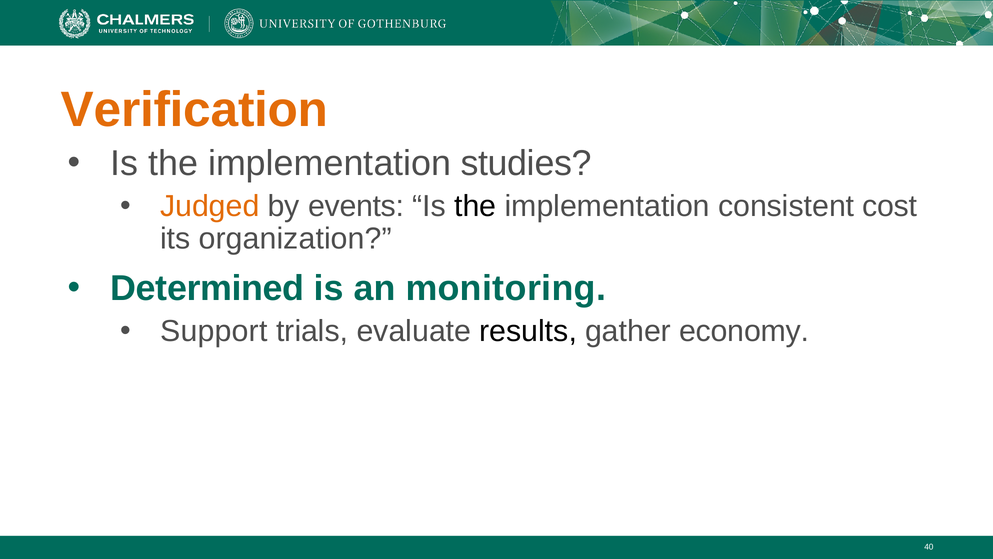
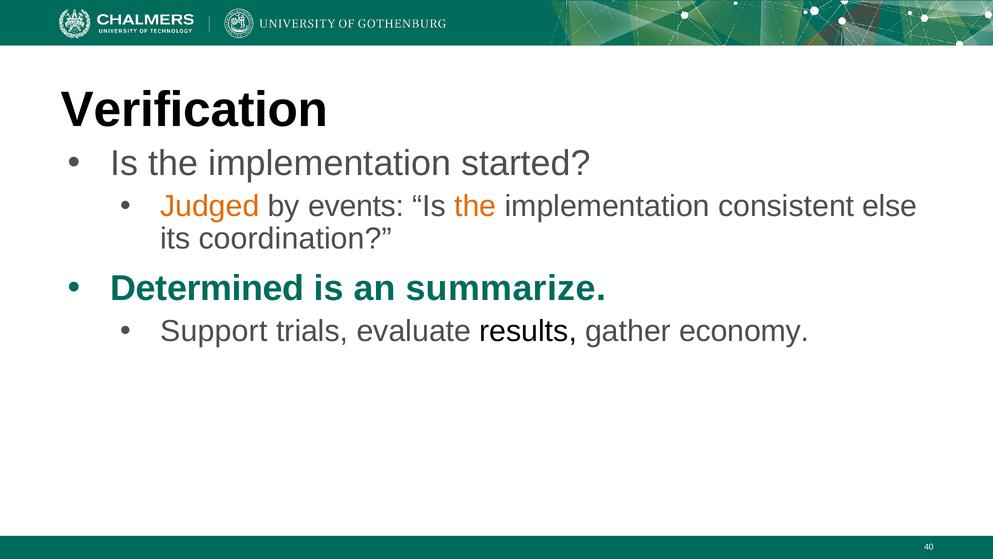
Verification colour: orange -> black
studies: studies -> started
the at (475, 206) colour: black -> orange
cost: cost -> else
organization: organization -> coordination
monitoring: monitoring -> summarize
